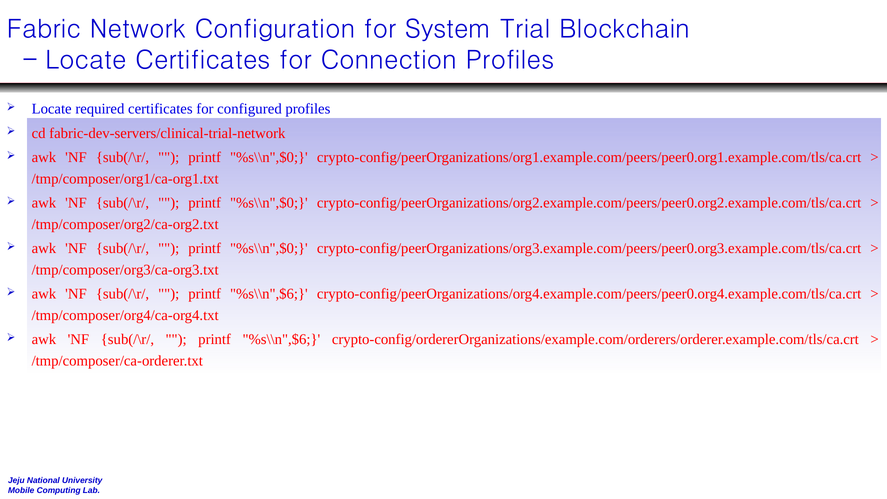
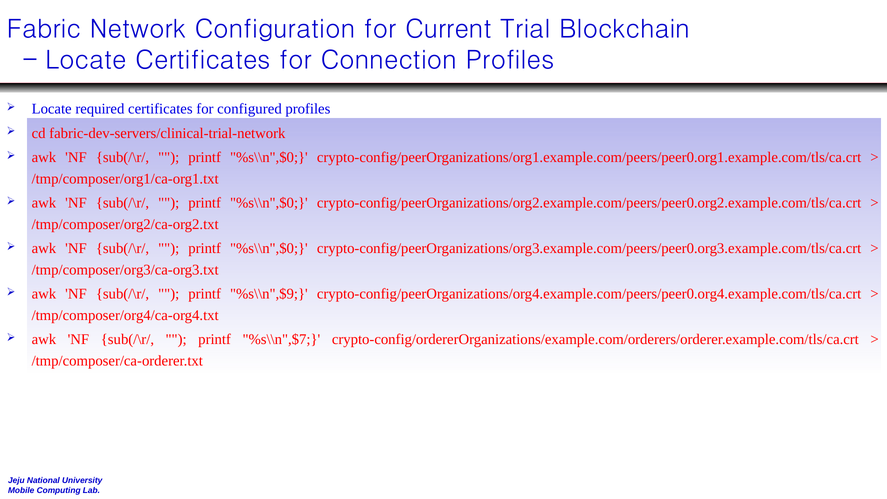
System: System -> Current
%s\\n",$6 at (269, 294): %s\\n",$6 -> %s\\n",$9
%s\\n",$6 at (281, 339): %s\\n",$6 -> %s\\n",$7
